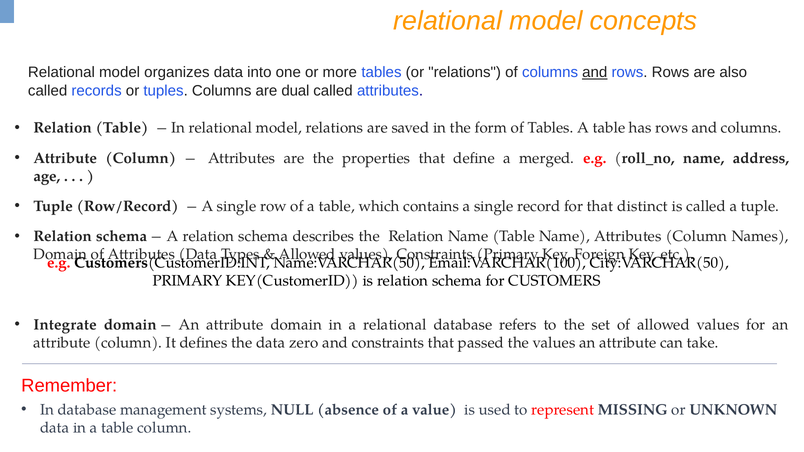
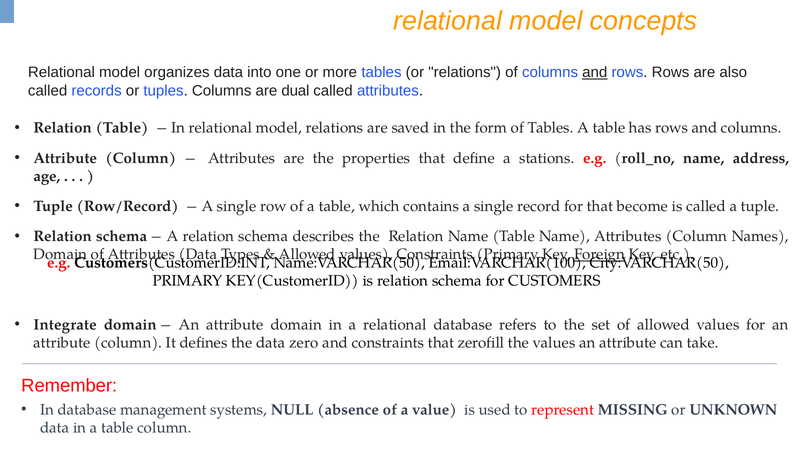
merged: merged -> stations
distinct: distinct -> become
Foreign underline: none -> present
passed: passed -> zerofill
